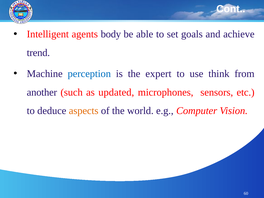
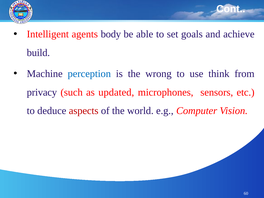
trend: trend -> build
expert: expert -> wrong
another: another -> privacy
aspects colour: orange -> red
